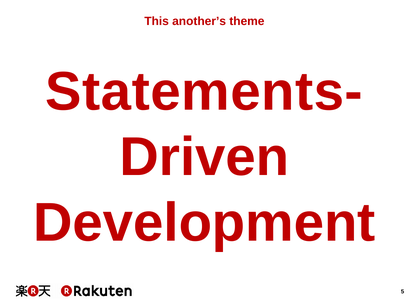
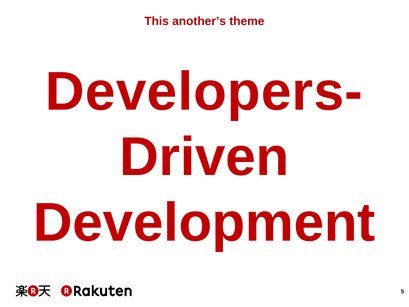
Statements-: Statements- -> Developers-
